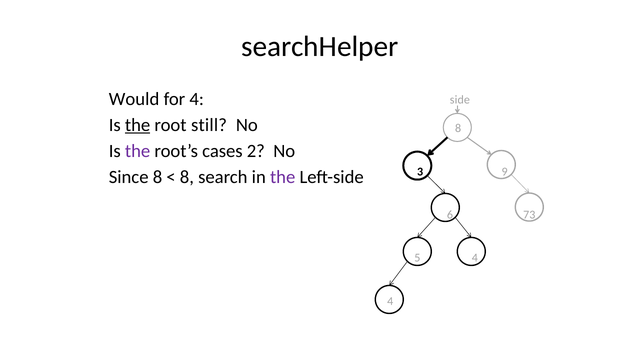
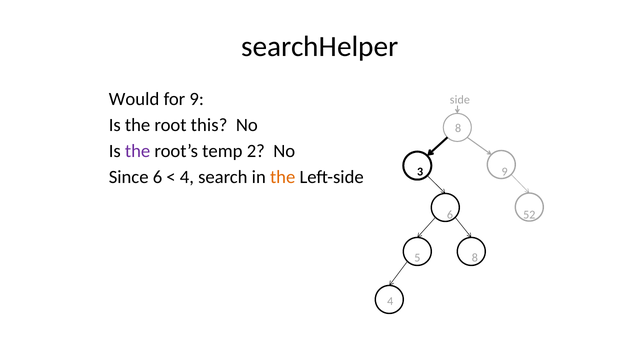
for 4: 4 -> 9
the at (138, 125) underline: present -> none
still: still -> this
cases: cases -> temp
Since 8: 8 -> 6
8 at (187, 177): 8 -> 4
the at (283, 177) colour: purple -> orange
73: 73 -> 52
5 4: 4 -> 8
